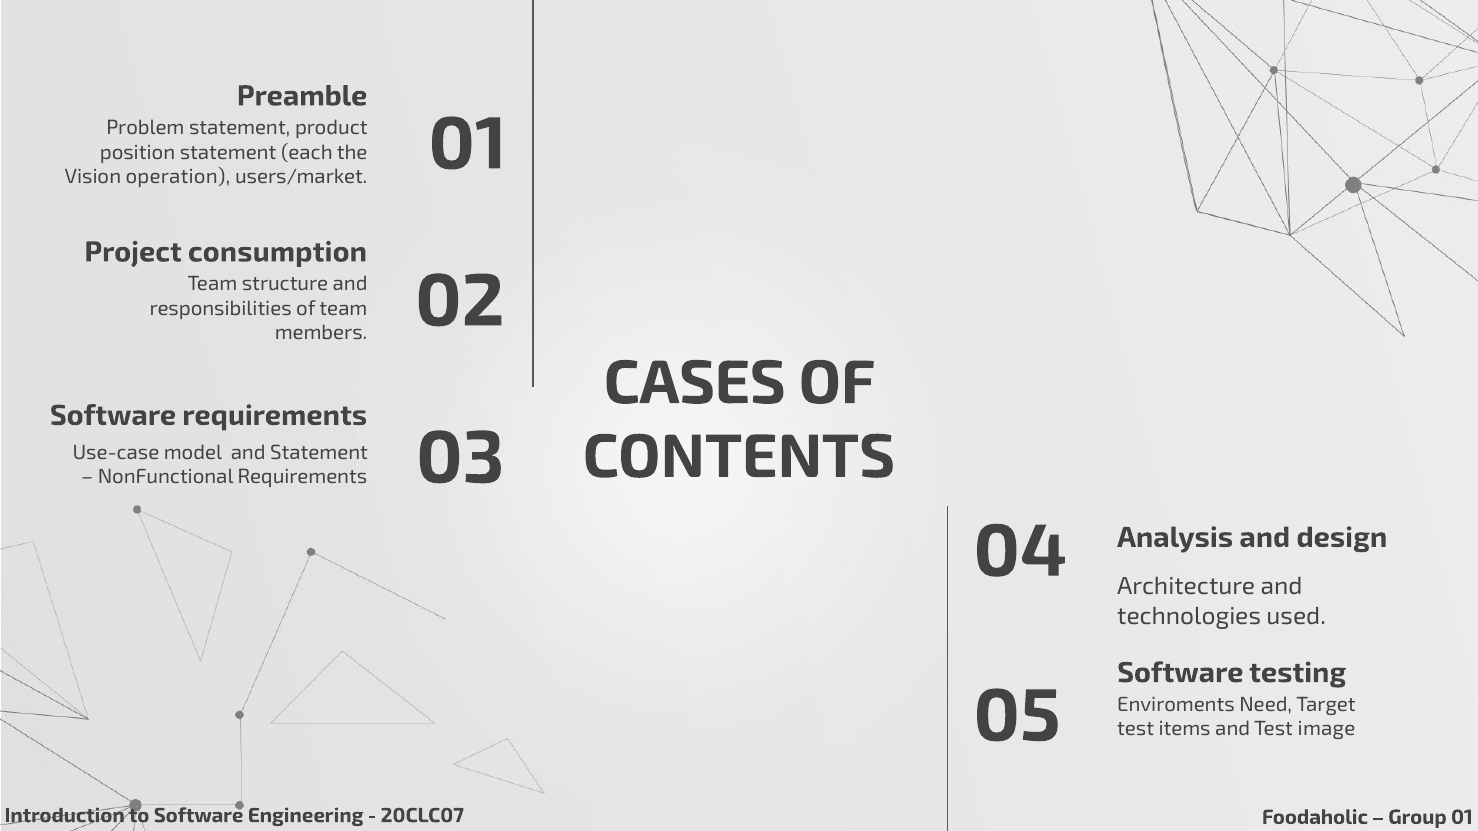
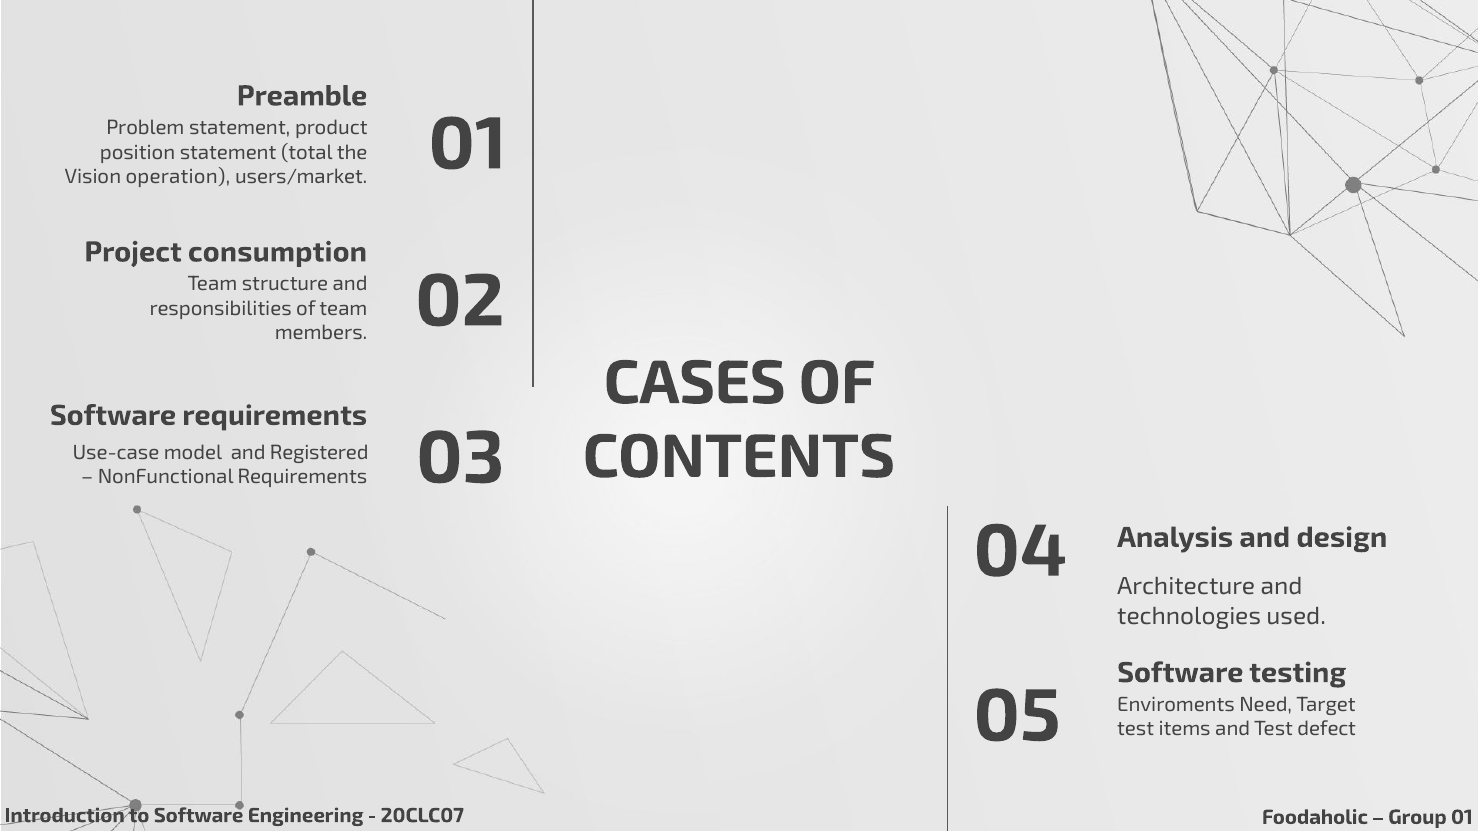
each: each -> total
and Statement: Statement -> Registered
image: image -> defect
